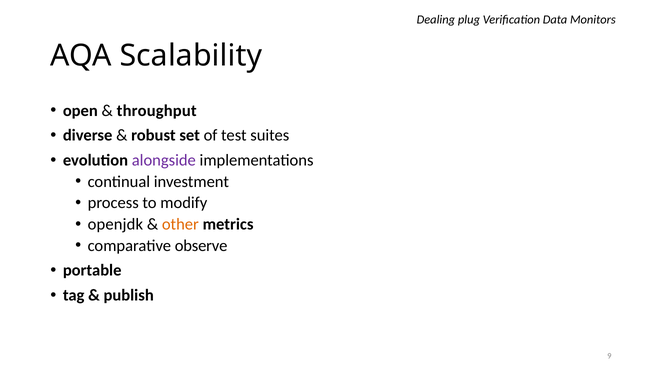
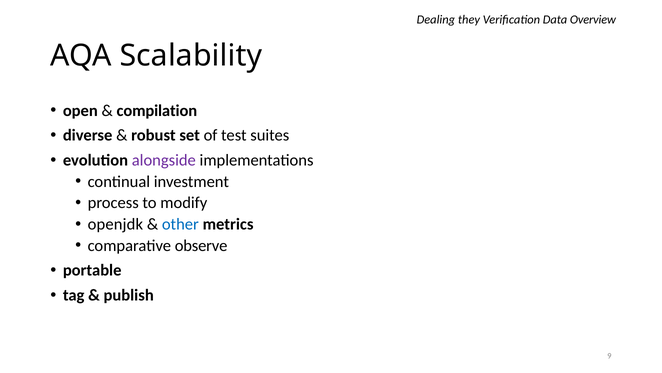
plug: plug -> they
Monitors: Monitors -> Overview
throughput: throughput -> compilation
other colour: orange -> blue
